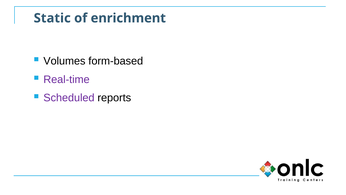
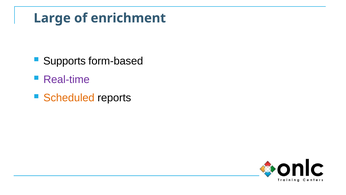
Static: Static -> Large
Volumes: Volumes -> Supports
Scheduled colour: purple -> orange
